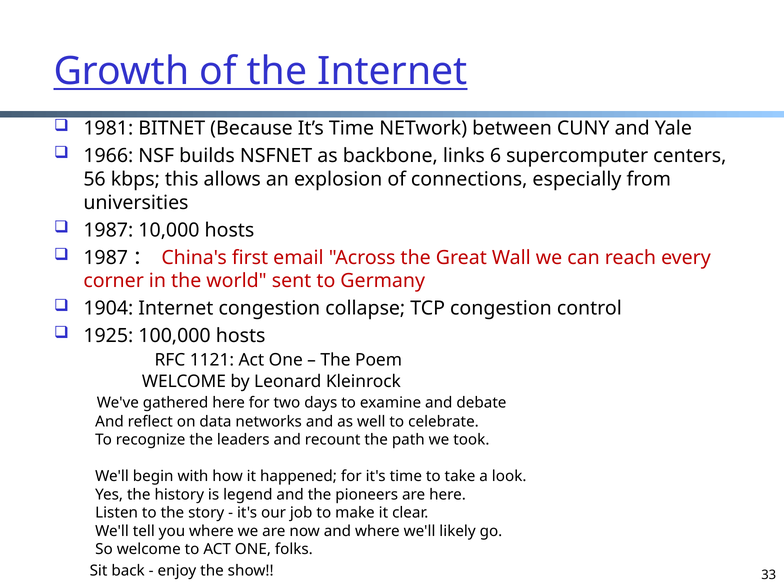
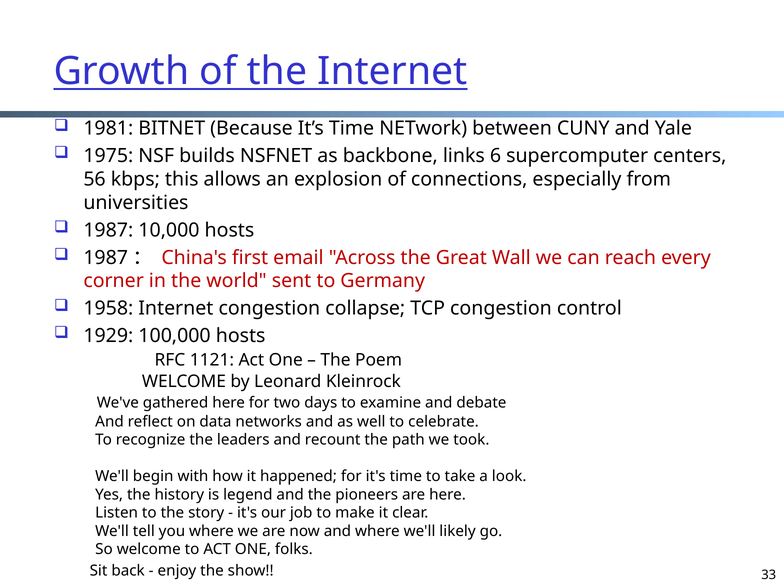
1966: 1966 -> 1975
1904: 1904 -> 1958
1925: 1925 -> 1929
